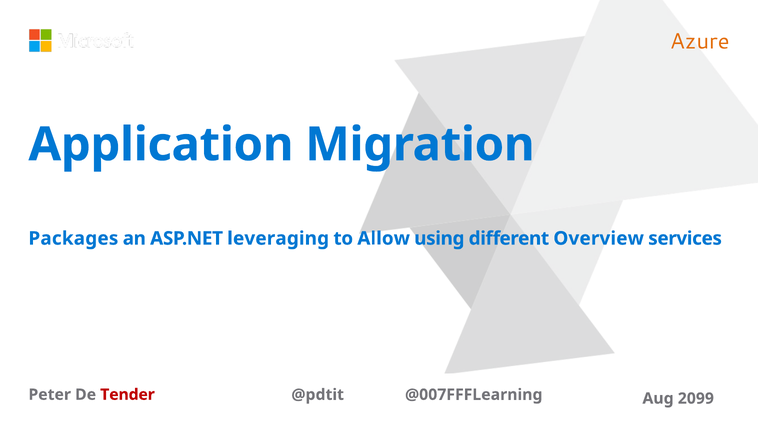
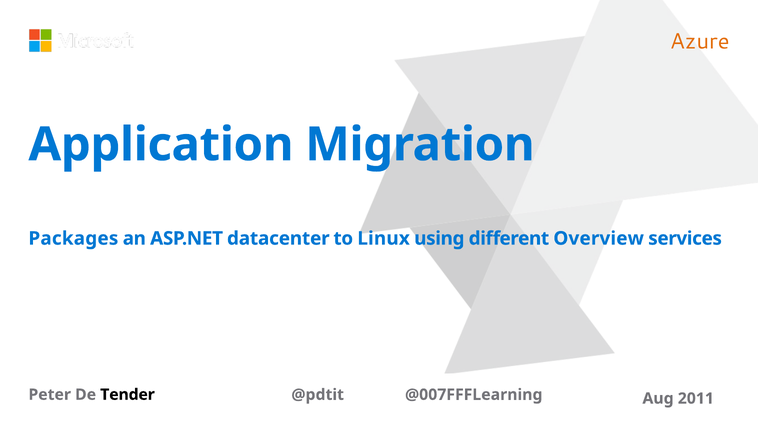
leveraging: leveraging -> datacenter
Allow: Allow -> Linux
Tender colour: red -> black
2099: 2099 -> 2011
